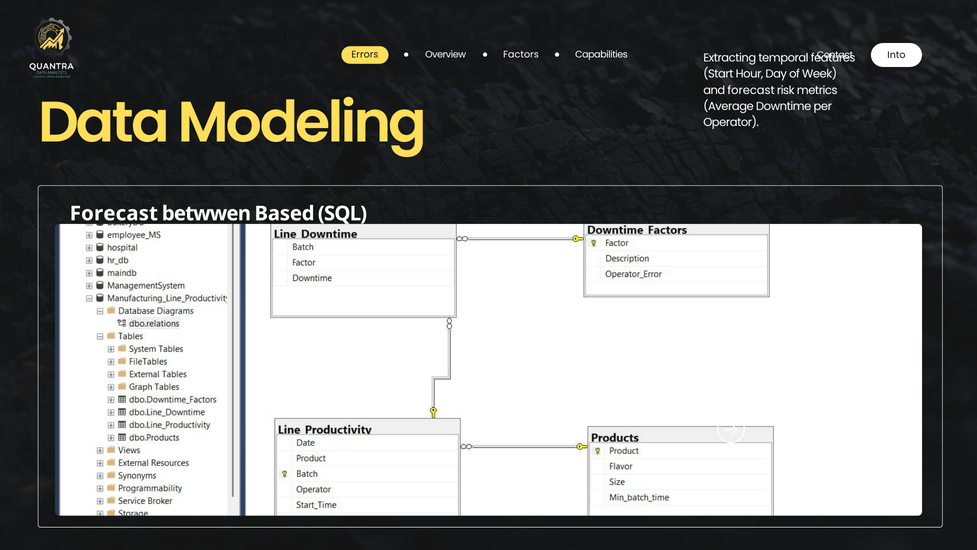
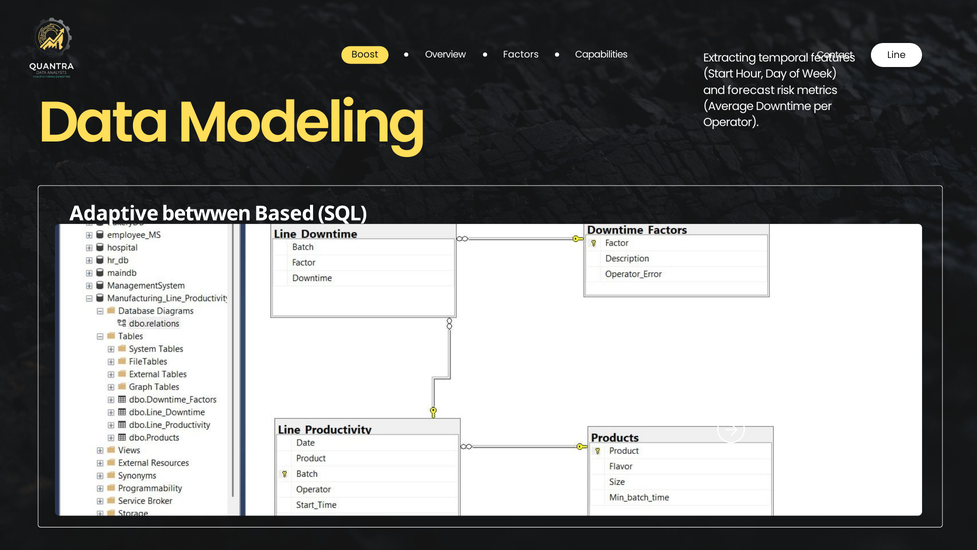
Errors: Errors -> Boost
Into: Into -> Line
Forecast at (114, 213): Forecast -> Adaptive
